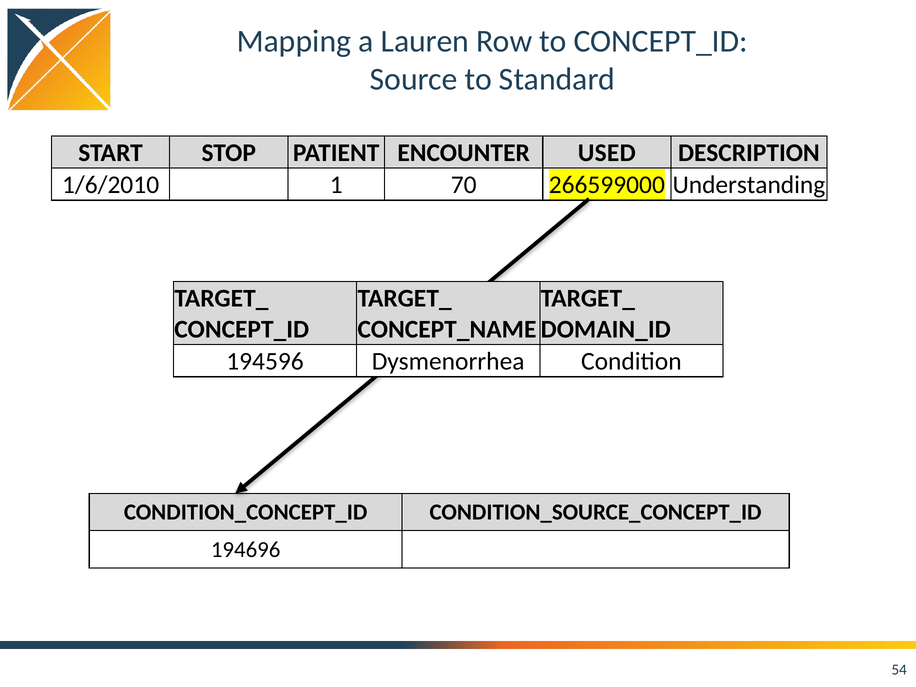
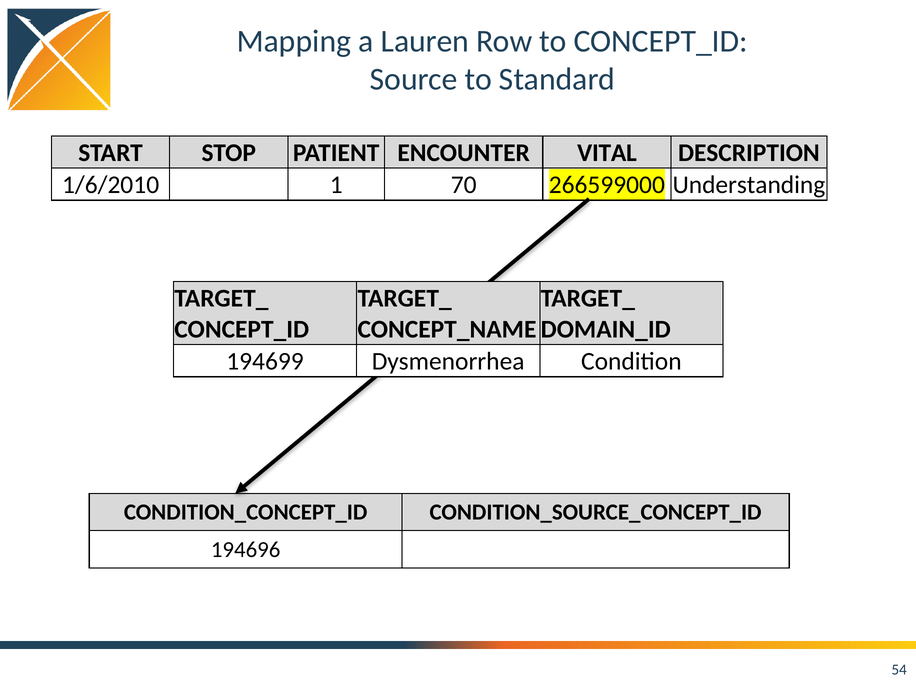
USED: USED -> VITAL
194596: 194596 -> 194699
